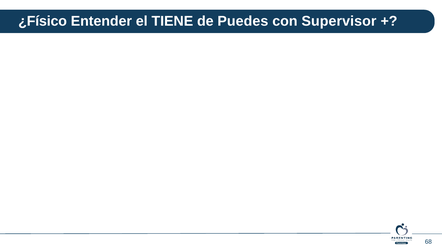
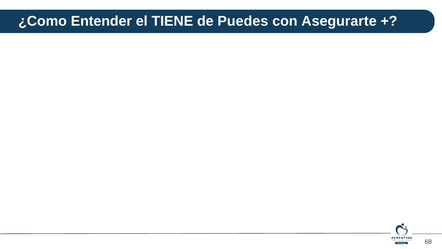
¿Físico: ¿Físico -> ¿Como
Supervisor: Supervisor -> Asegurarte
